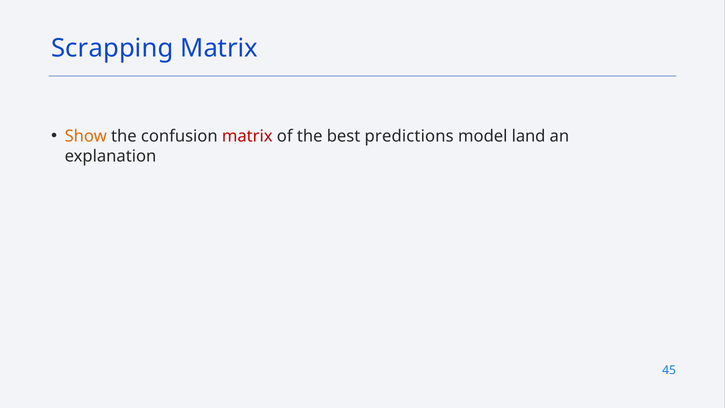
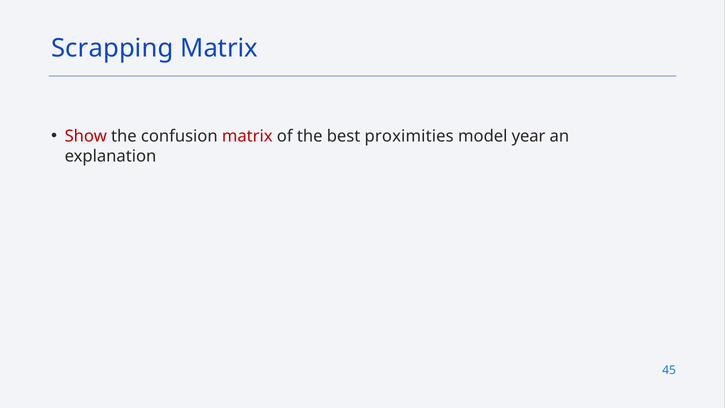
Show colour: orange -> red
predictions: predictions -> proximities
land: land -> year
